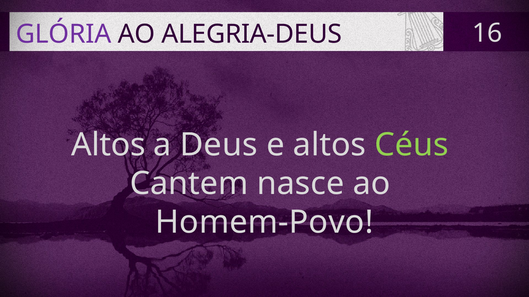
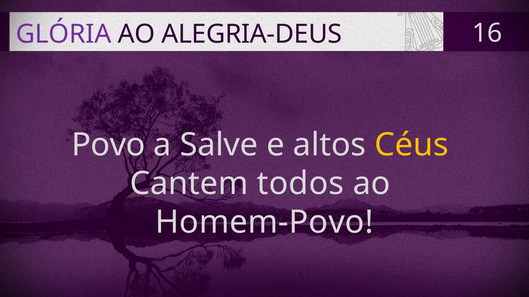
Altos at (108, 145): Altos -> Povo
Deus: Deus -> Salve
Céus colour: light green -> yellow
nasce: nasce -> todos
